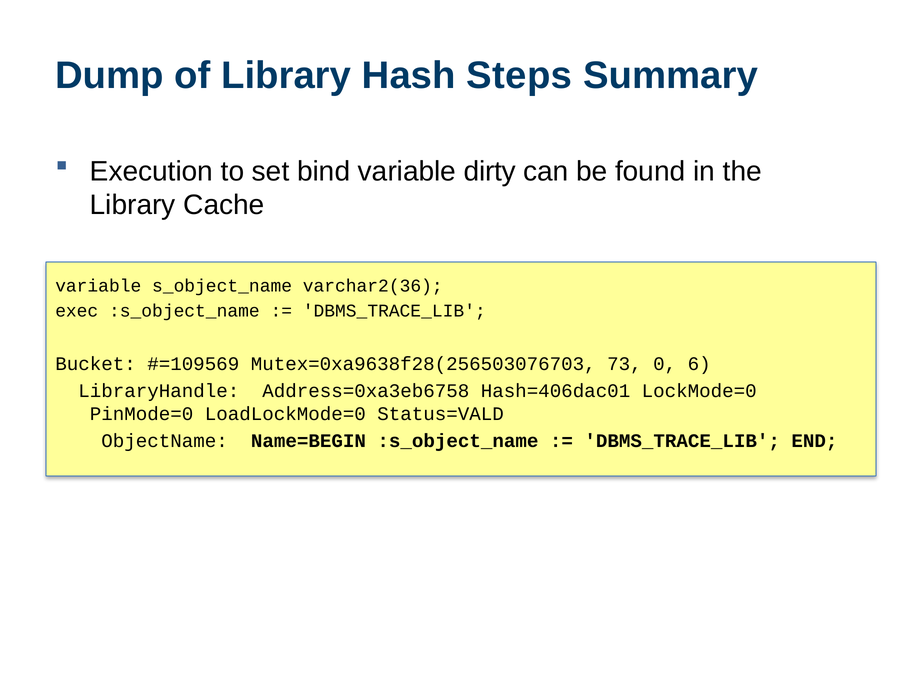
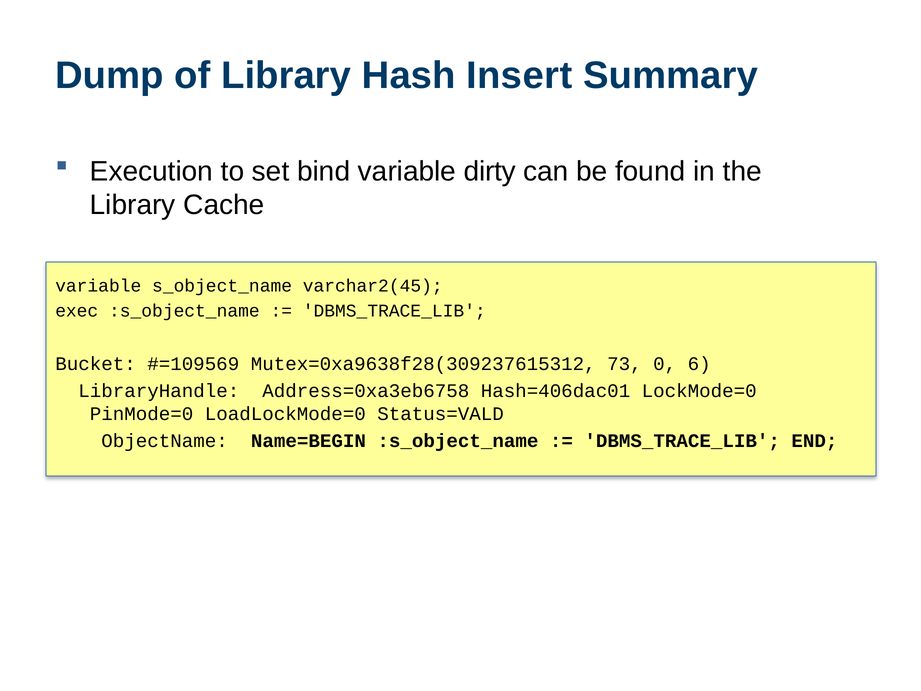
Steps: Steps -> Insert
varchar2(36: varchar2(36 -> varchar2(45
Mutex=0xa9638f28(256503076703: Mutex=0xa9638f28(256503076703 -> Mutex=0xa9638f28(309237615312
